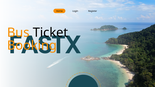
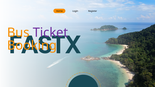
Ticket colour: black -> purple
